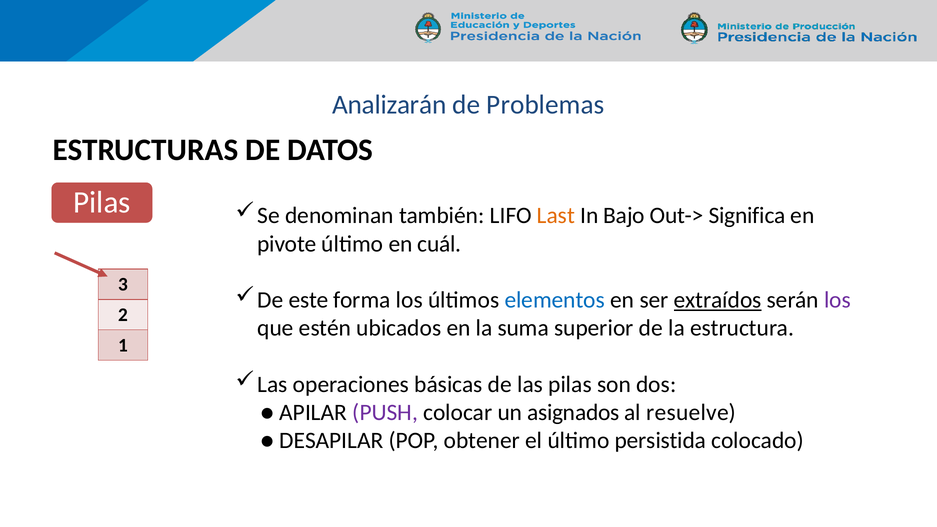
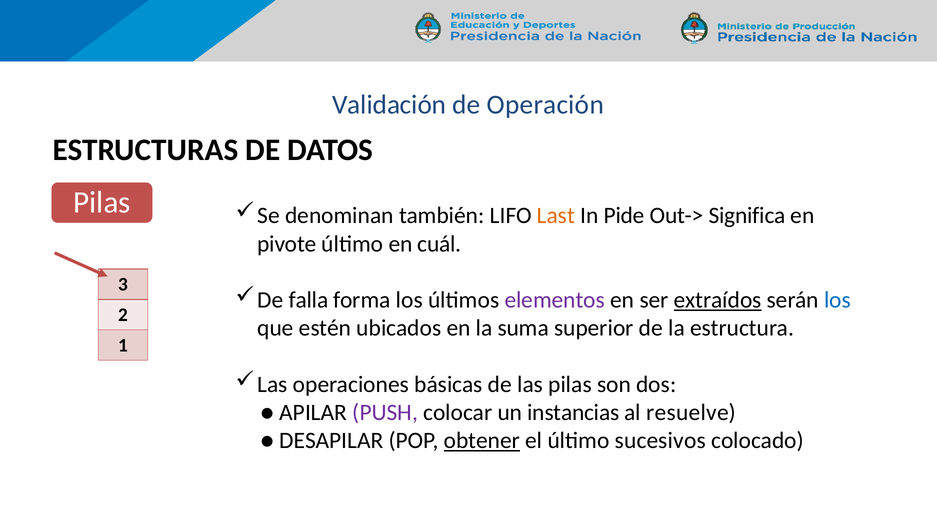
Analizarán: Analizarán -> Validación
Problemas: Problemas -> Operación
Bajo: Bajo -> Pide
este: este -> falla
elementos colour: blue -> purple
los at (838, 300) colour: purple -> blue
asignados: asignados -> instancias
obtener underline: none -> present
persistida: persistida -> sucesivos
